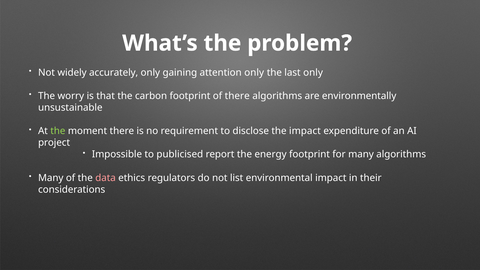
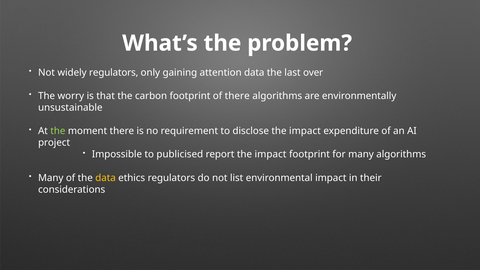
widely accurately: accurately -> regulators
attention only: only -> data
last only: only -> over
report the energy: energy -> impact
data at (106, 178) colour: pink -> yellow
